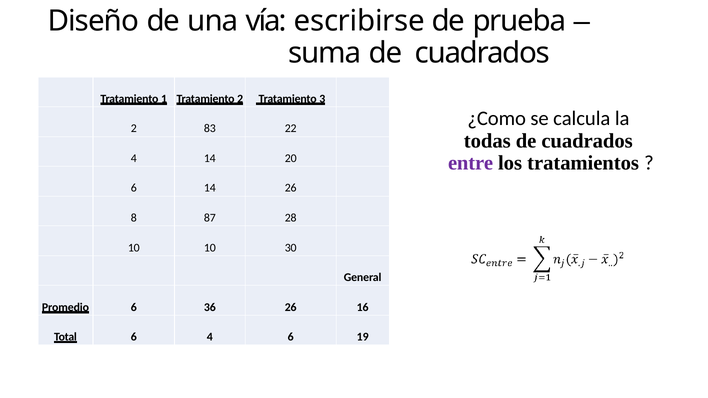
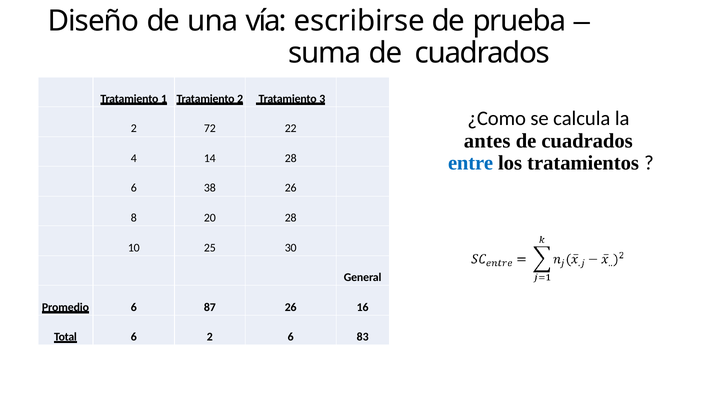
83: 83 -> 72
todas: todas -> antes
14 20: 20 -> 28
entre colour: purple -> blue
6 14: 14 -> 38
87: 87 -> 20
10 10: 10 -> 25
36: 36 -> 87
6 4: 4 -> 2
19: 19 -> 83
